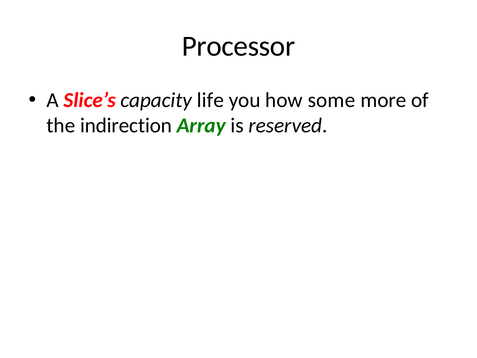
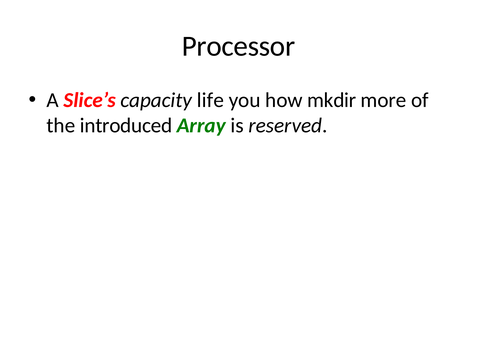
some: some -> mkdir
indirection: indirection -> introduced
